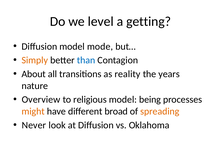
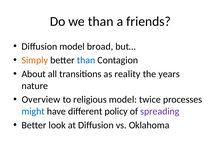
we level: level -> than
getting: getting -> friends
mode: mode -> broad
being: being -> twice
might colour: orange -> blue
broad: broad -> policy
spreading colour: orange -> purple
Never at (34, 125): Never -> Better
